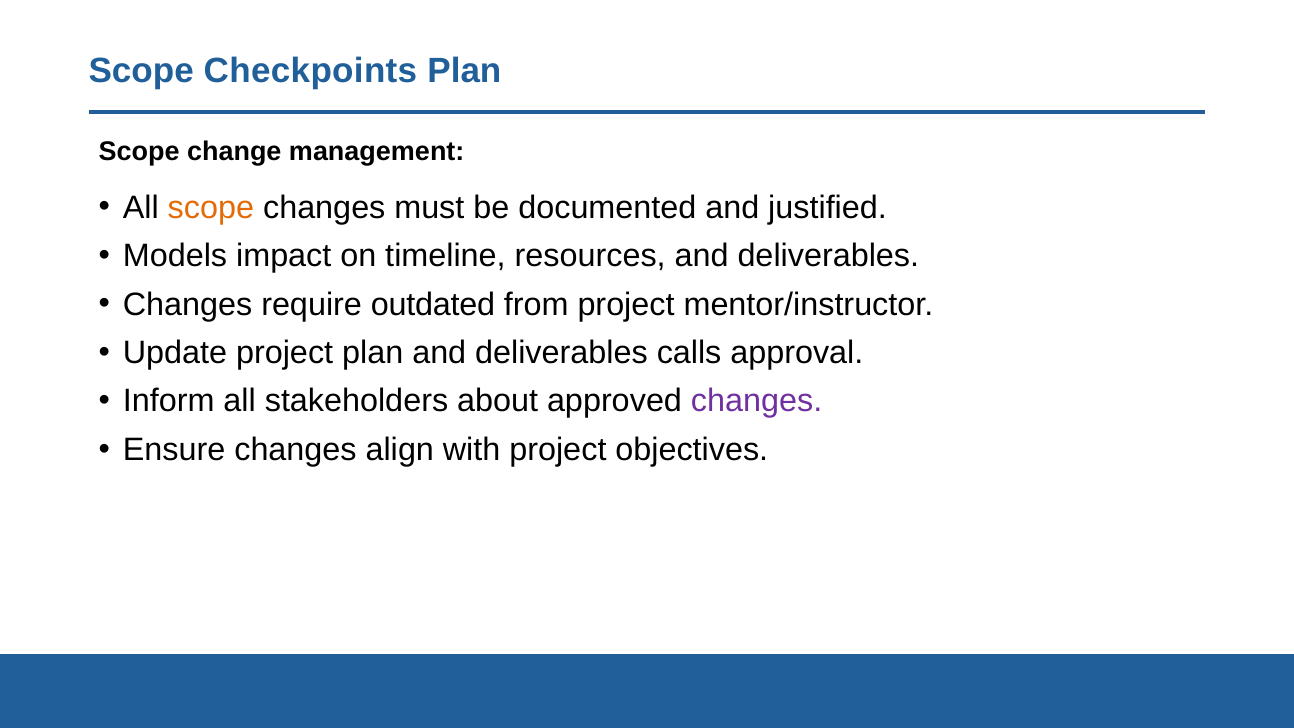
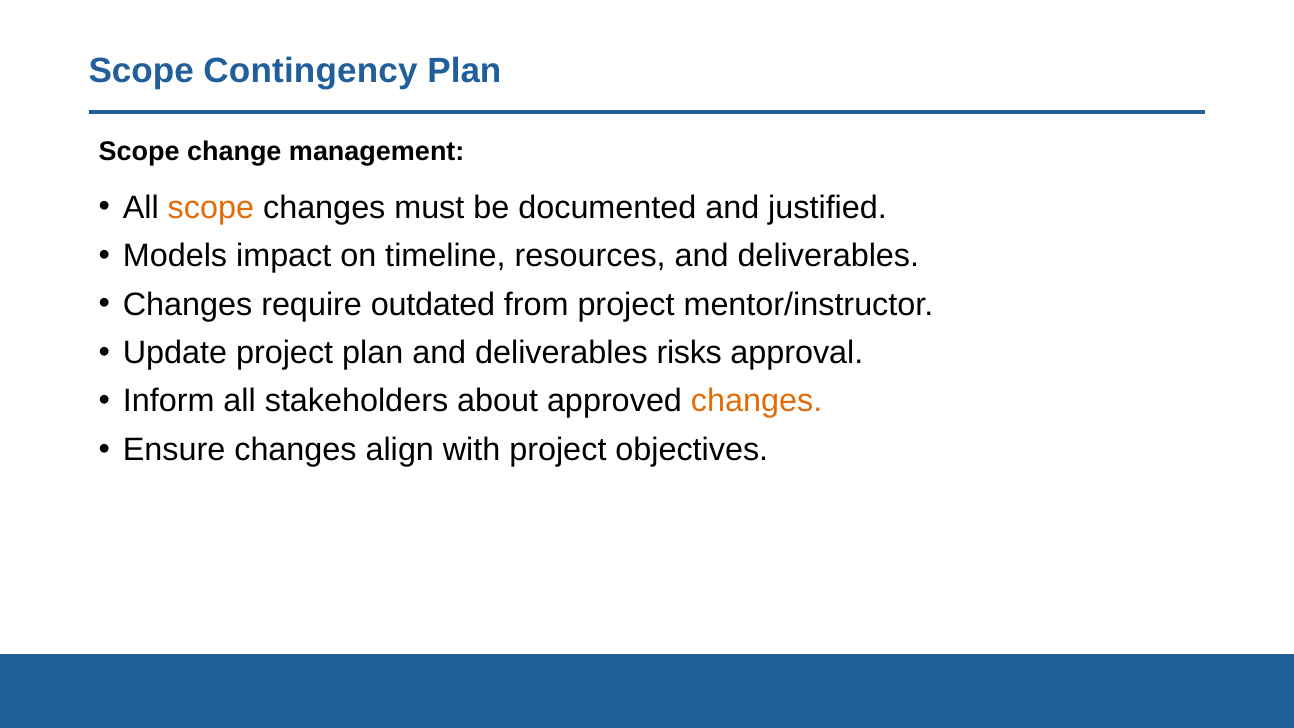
Checkpoints: Checkpoints -> Contingency
calls: calls -> risks
changes at (757, 401) colour: purple -> orange
